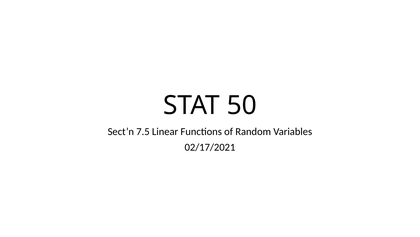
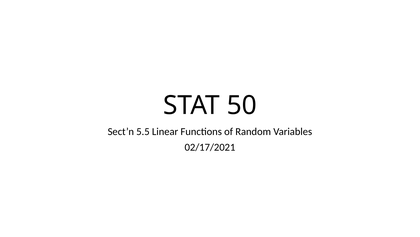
7.5: 7.5 -> 5.5
